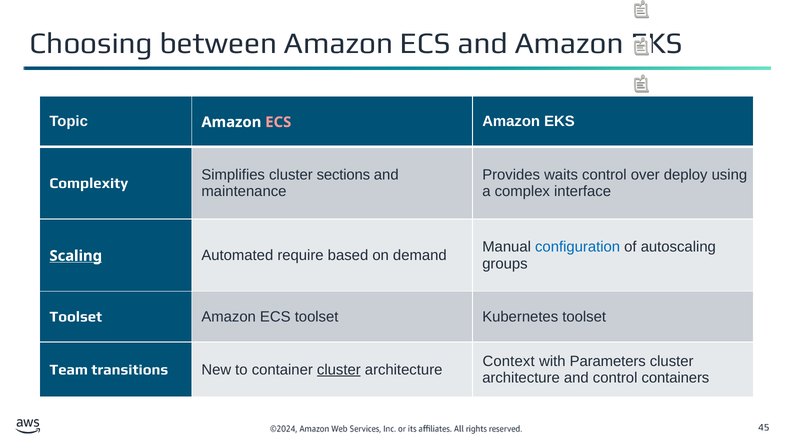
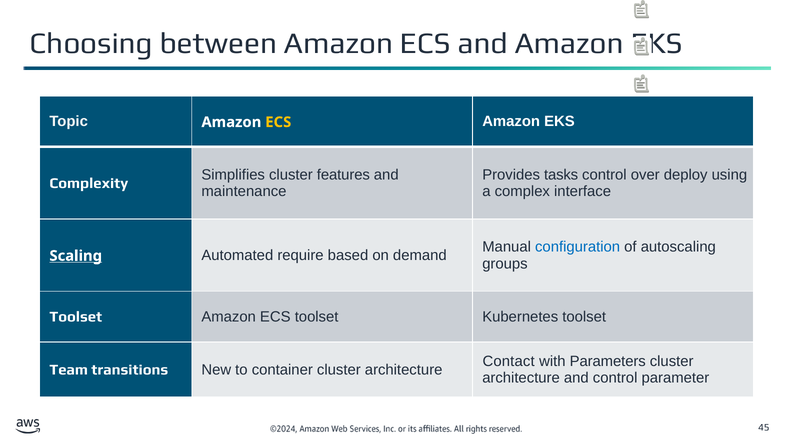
ECS at (278, 122) colour: pink -> yellow
sections: sections -> features
waits: waits -> tasks
Context: Context -> Contact
cluster at (339, 370) underline: present -> none
containers: containers -> parameter
